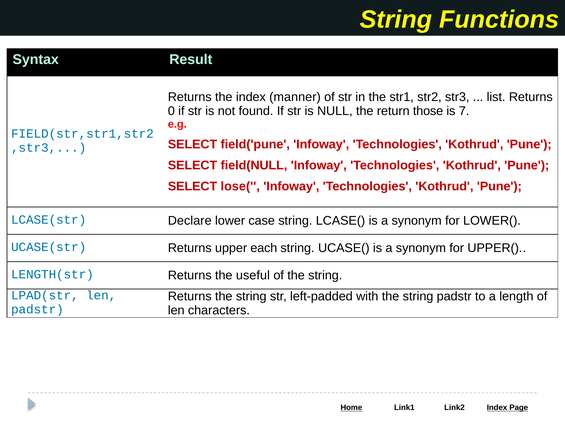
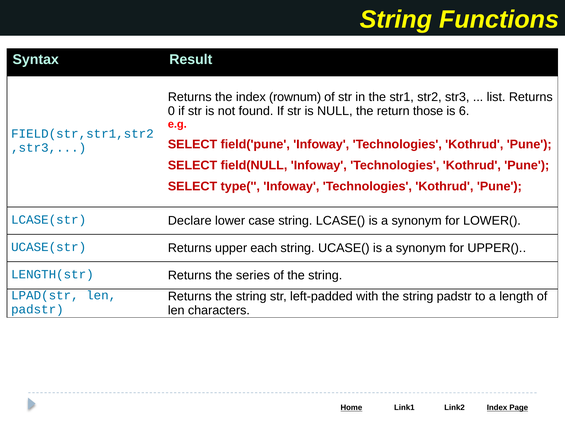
manner: manner -> rownum
7: 7 -> 6
lose(: lose( -> type(
useful: useful -> series
